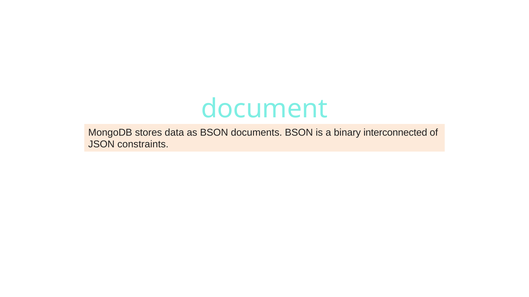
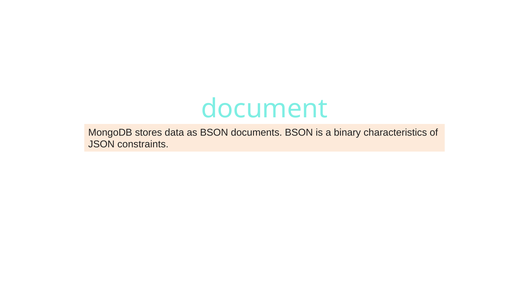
interconnected: interconnected -> characteristics
